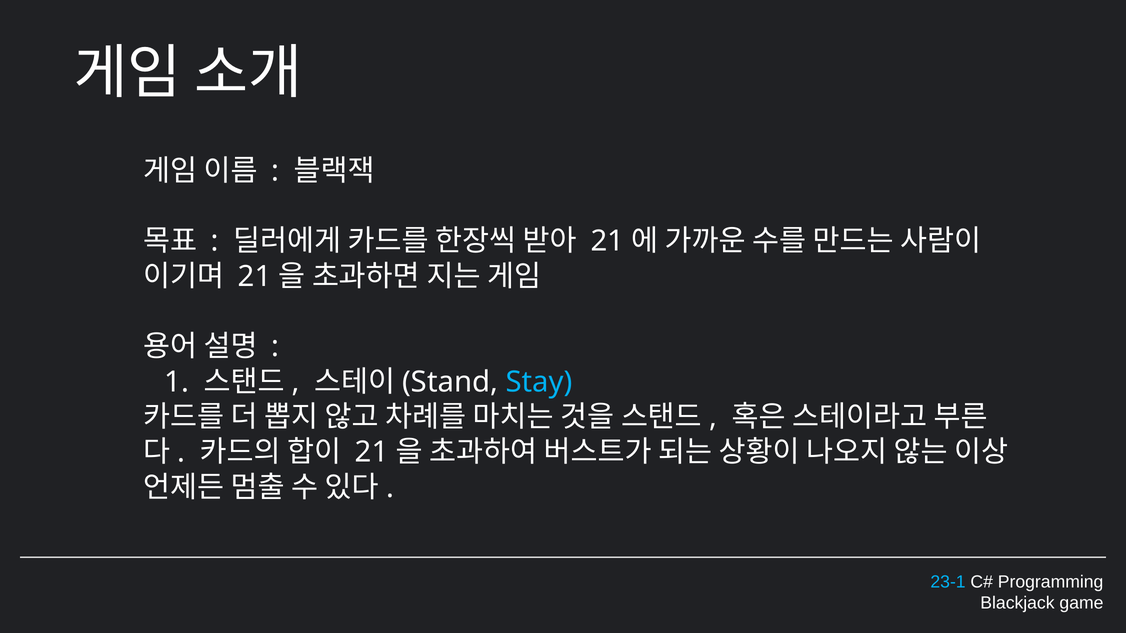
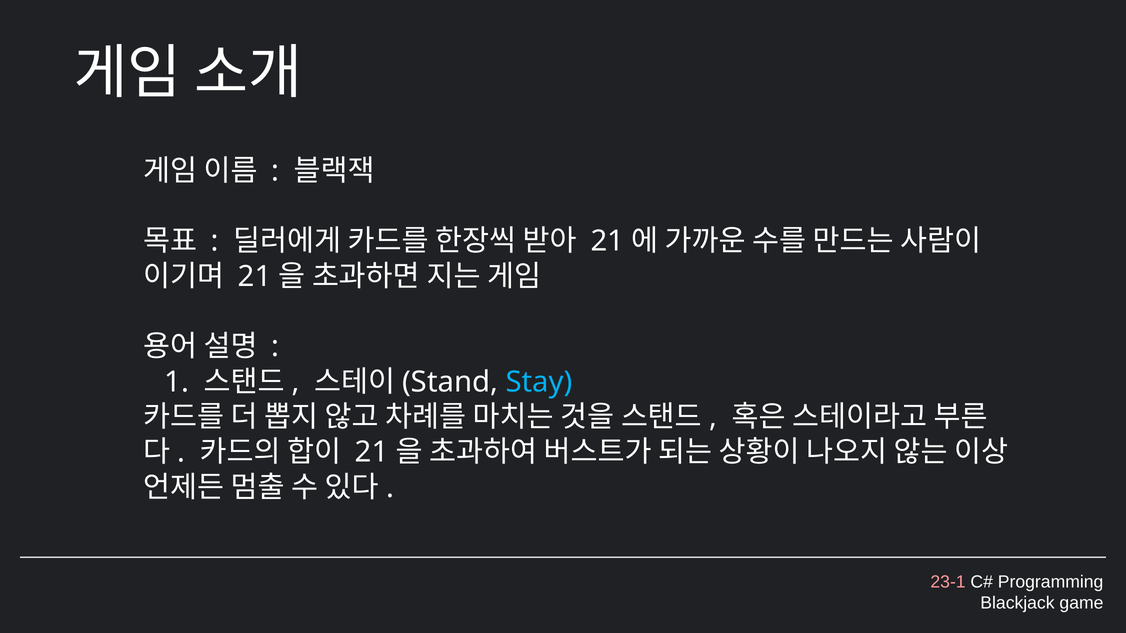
23-1 colour: light blue -> pink
